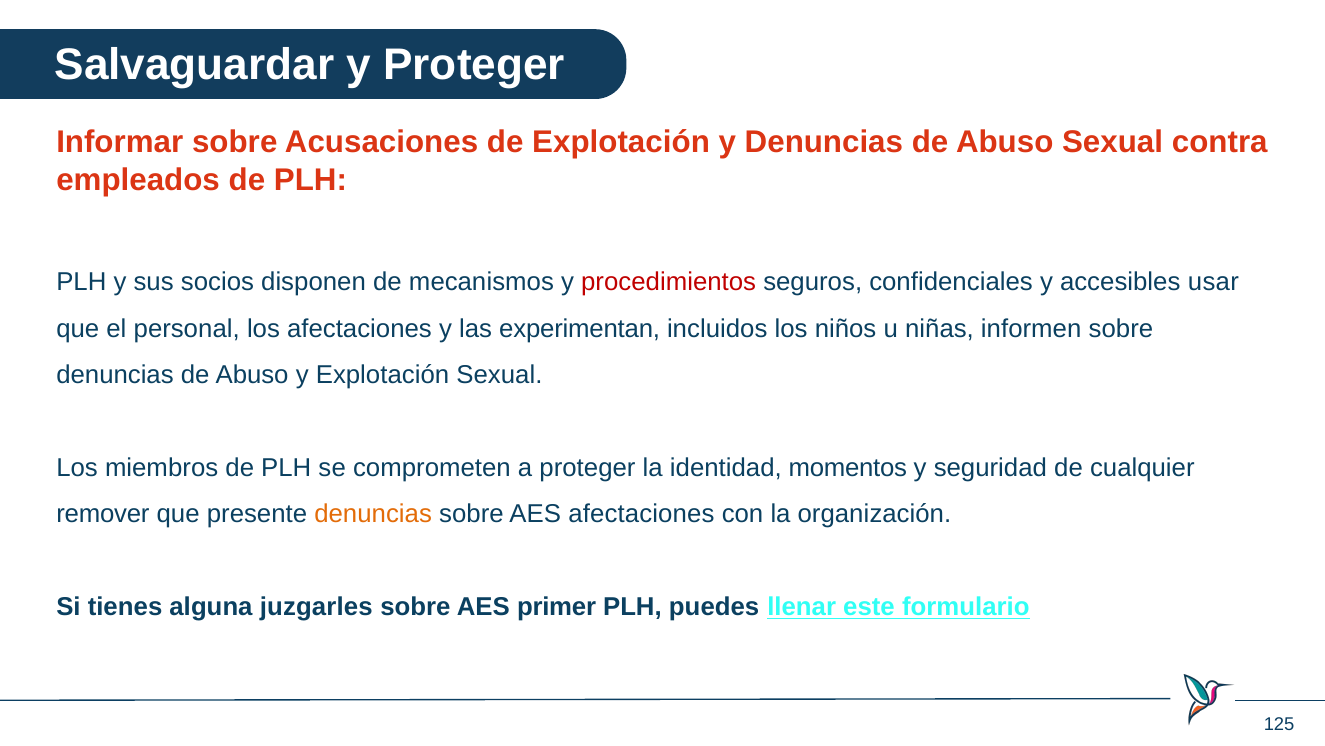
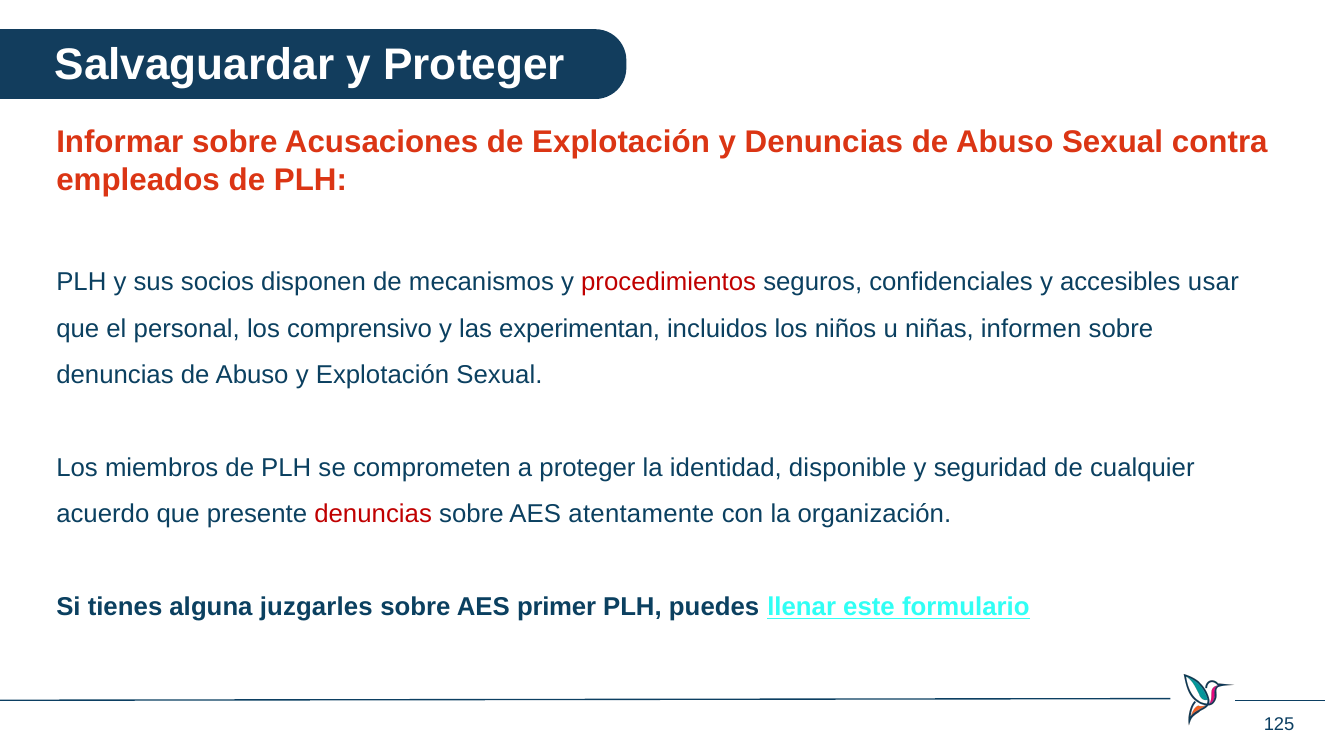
los afectaciones: afectaciones -> comprensivo
momentos: momentos -> disponible
remover: remover -> acuerdo
denuncias at (373, 514) colour: orange -> red
AES afectaciones: afectaciones -> atentamente
